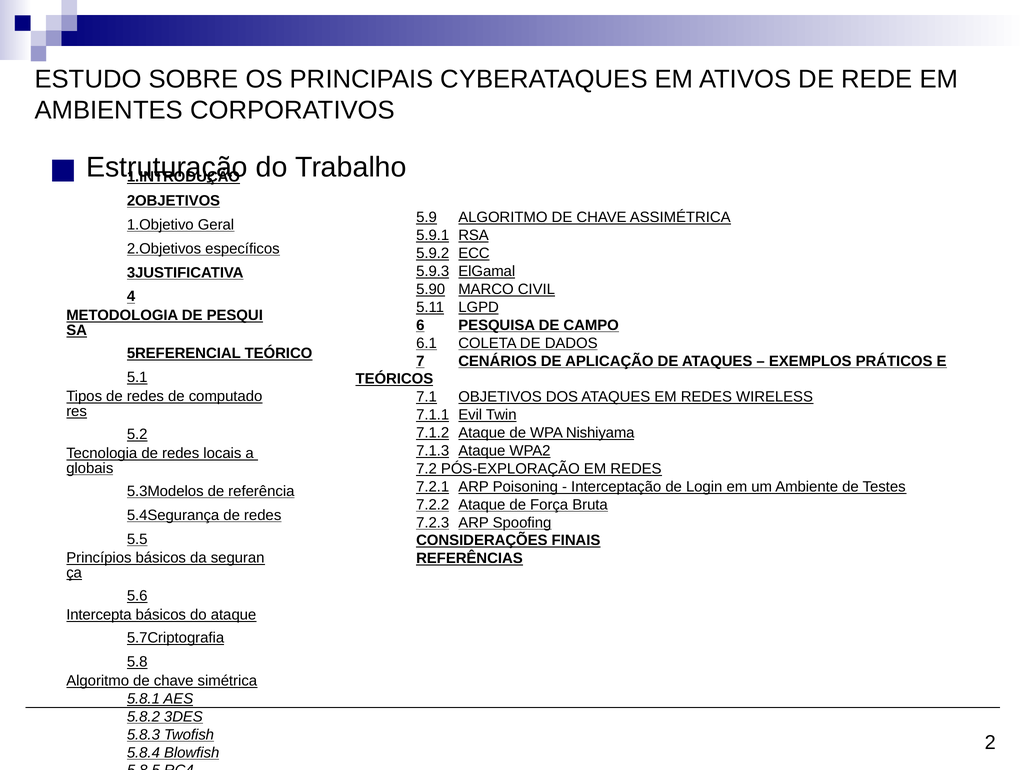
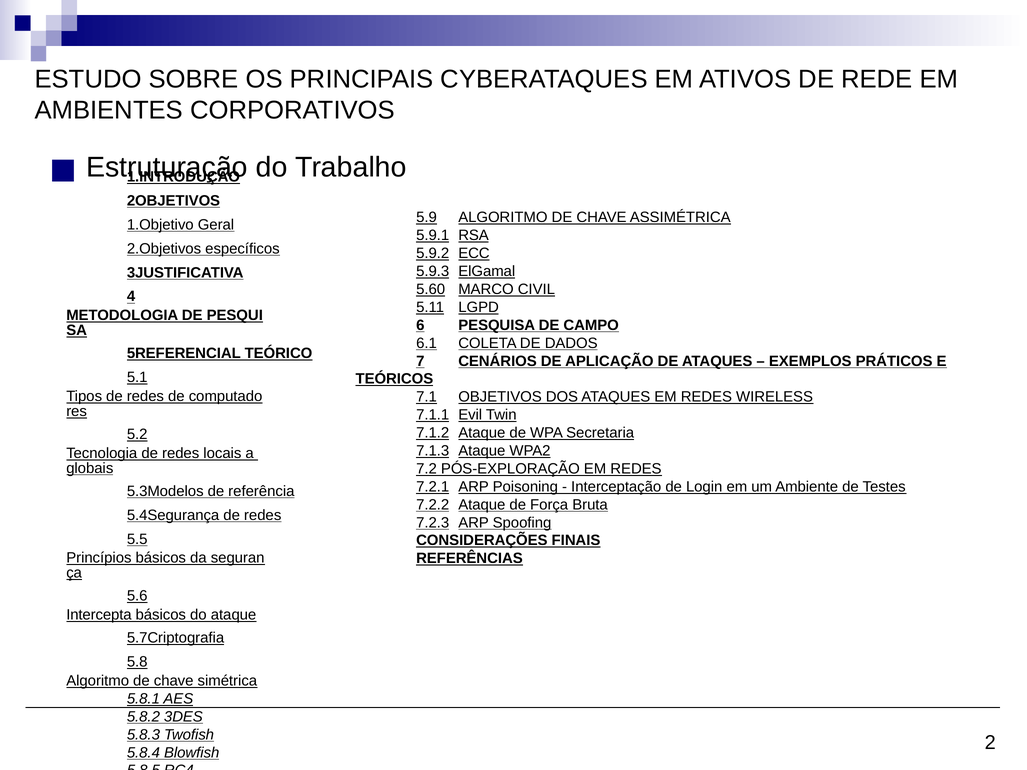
5.90: 5.90 -> 5.60
Nishiyama: Nishiyama -> Secretaria
